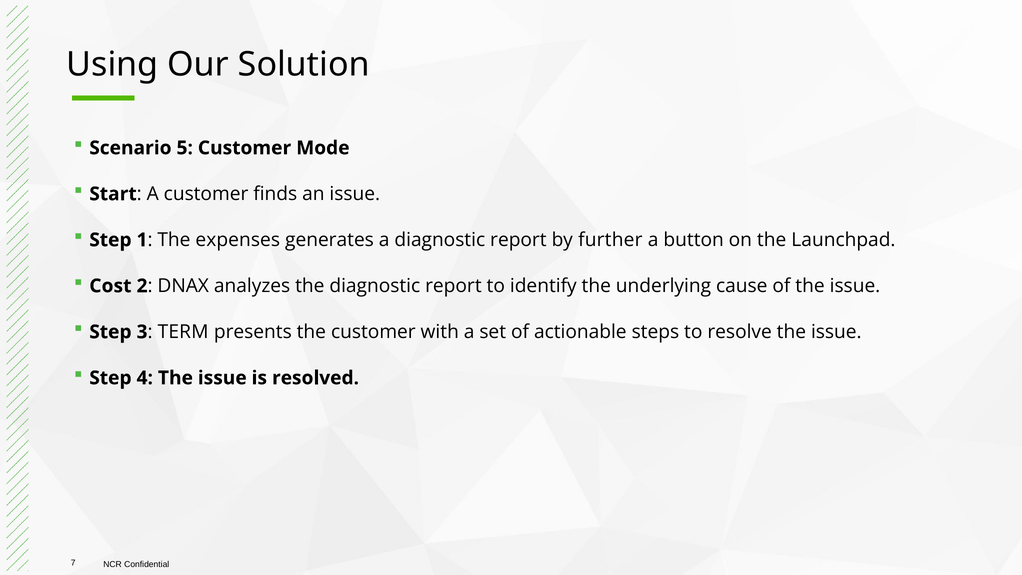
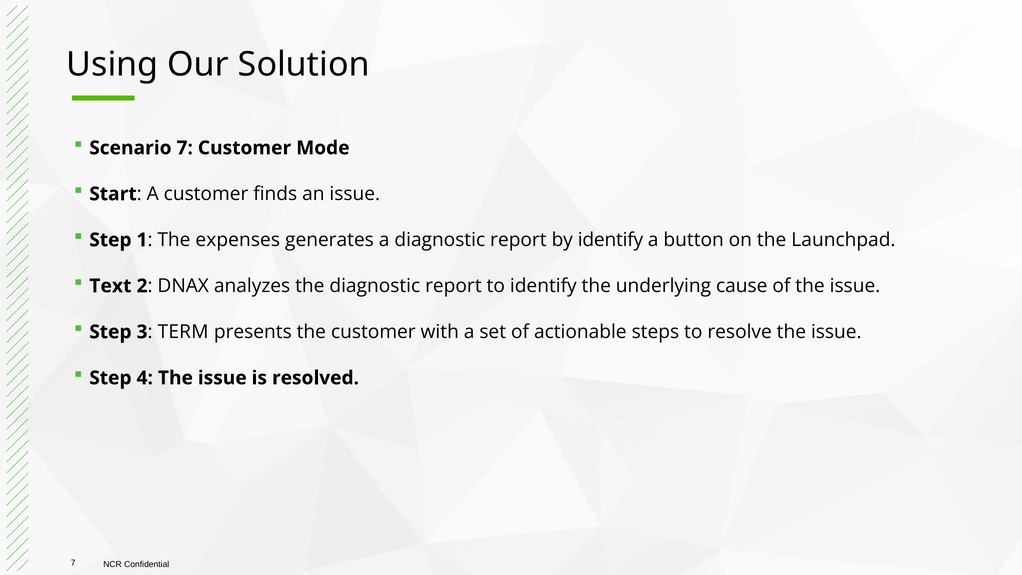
Scenario 5: 5 -> 7
by further: further -> identify
Cost: Cost -> Text
